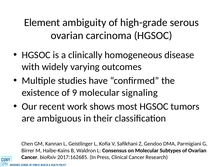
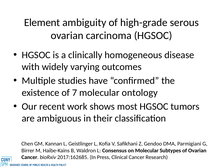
9: 9 -> 7
signaling: signaling -> ontology
